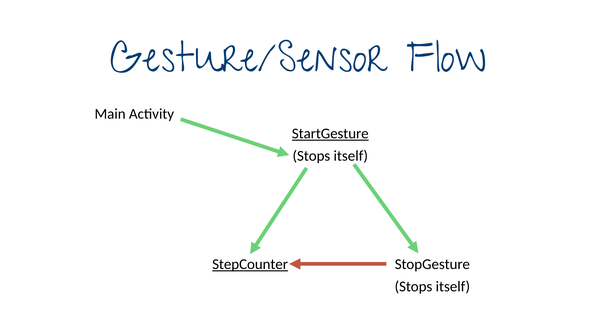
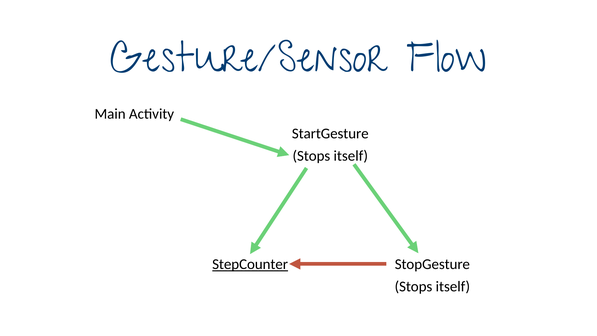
StartGesture underline: present -> none
